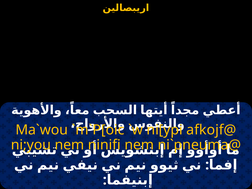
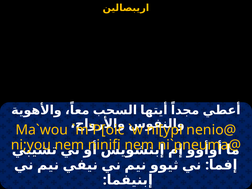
afkojf@: afkojf@ -> nenio@
